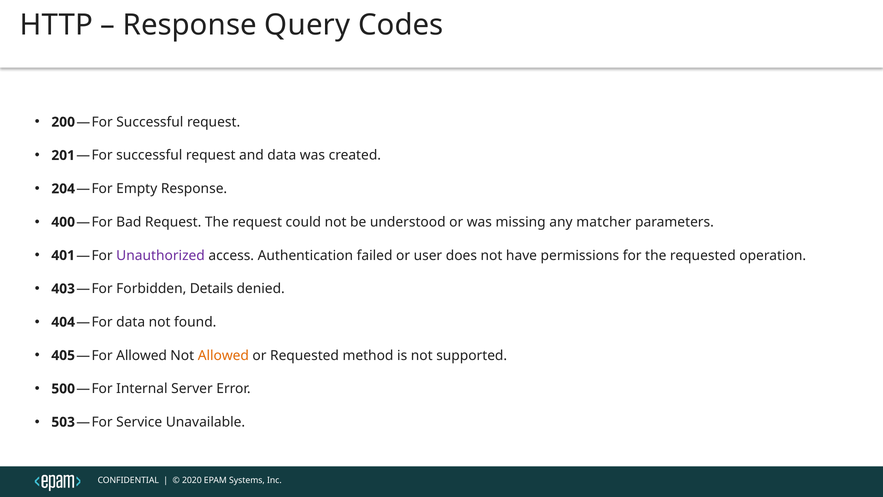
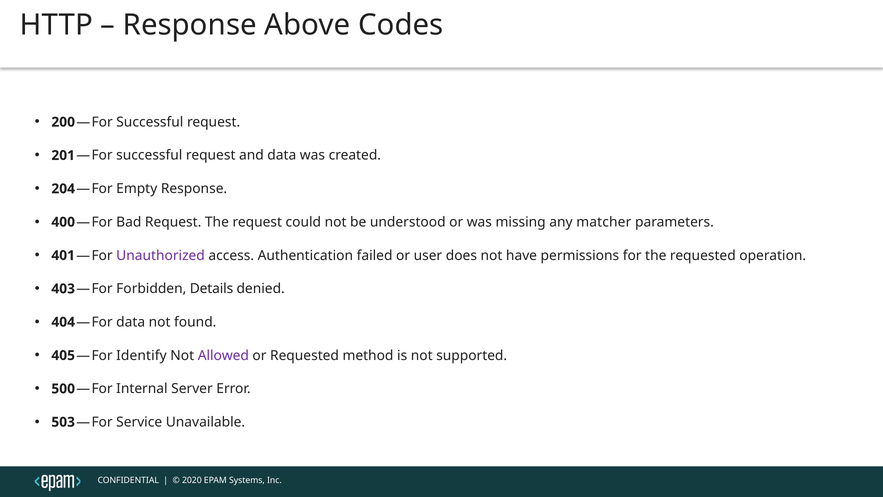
Query: Query -> Above
For Allowed: Allowed -> Identify
Allowed at (223, 355) colour: orange -> purple
